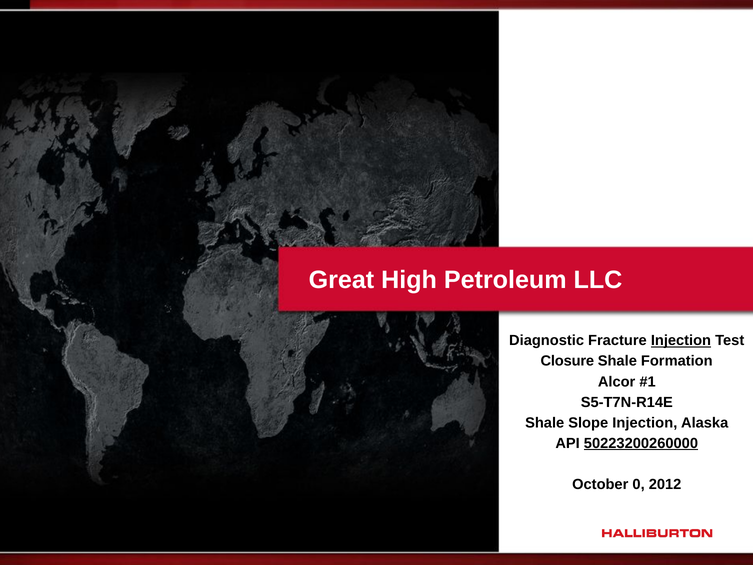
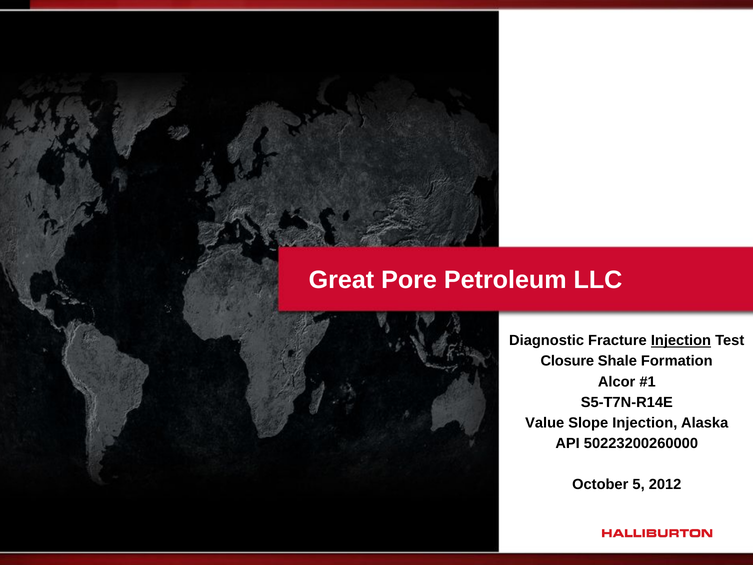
High: High -> Pore
Shale at (545, 423): Shale -> Value
50223200260000 underline: present -> none
0: 0 -> 5
